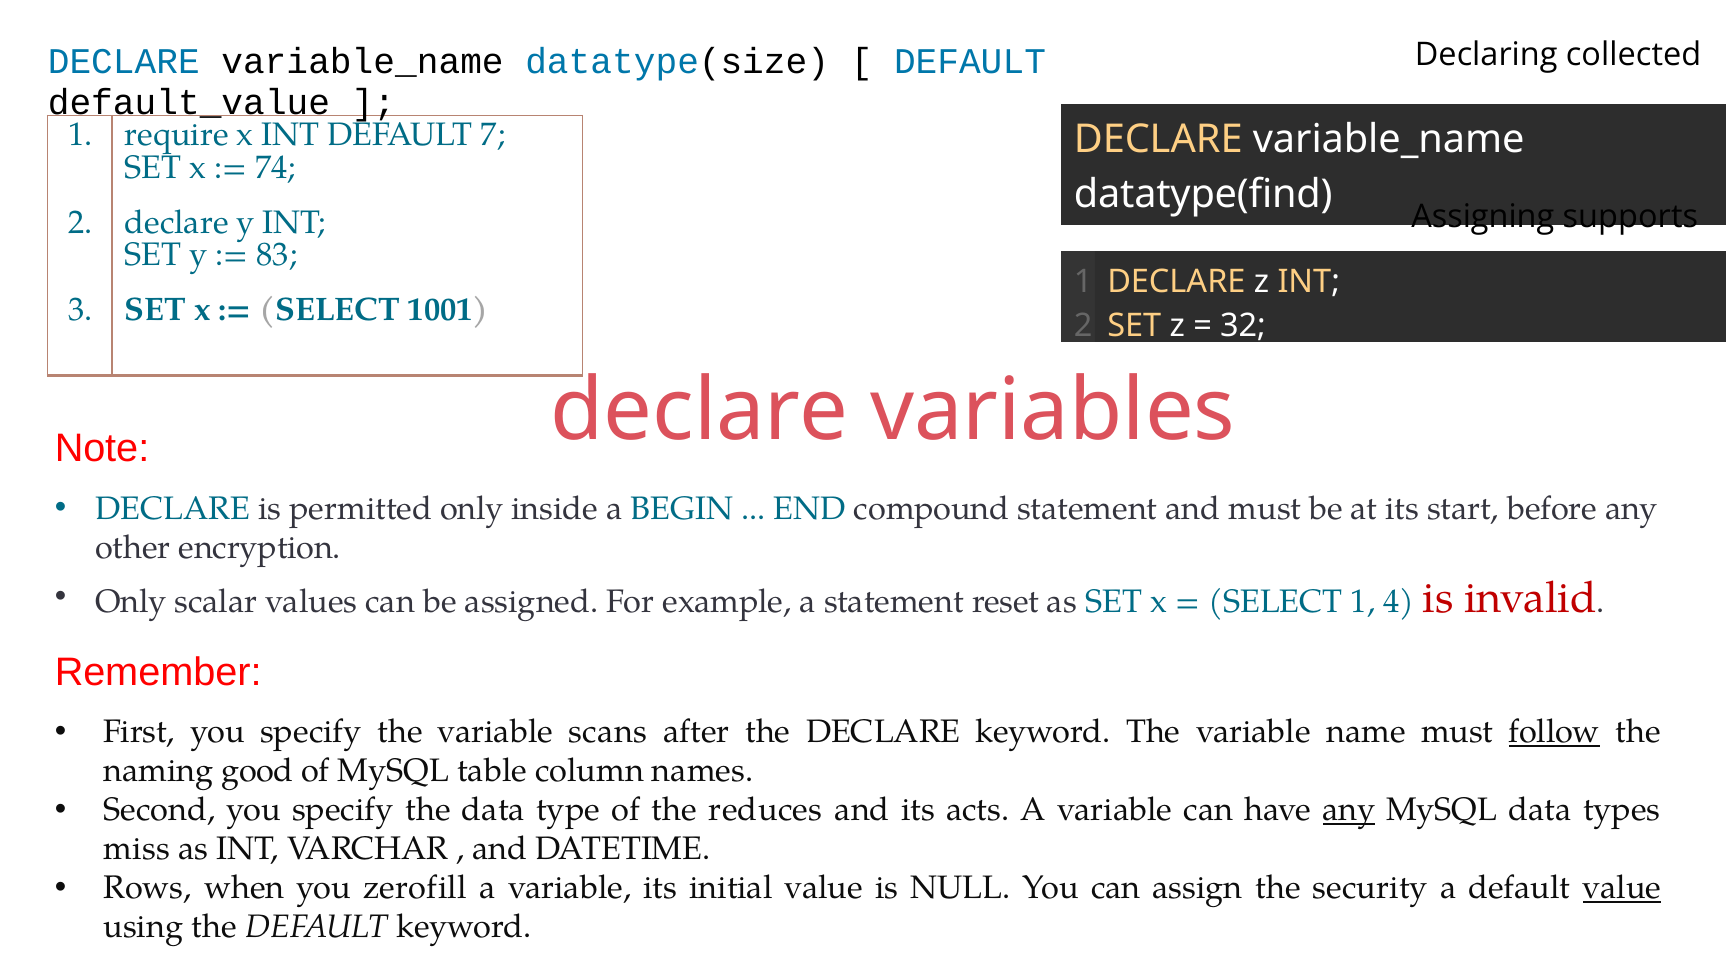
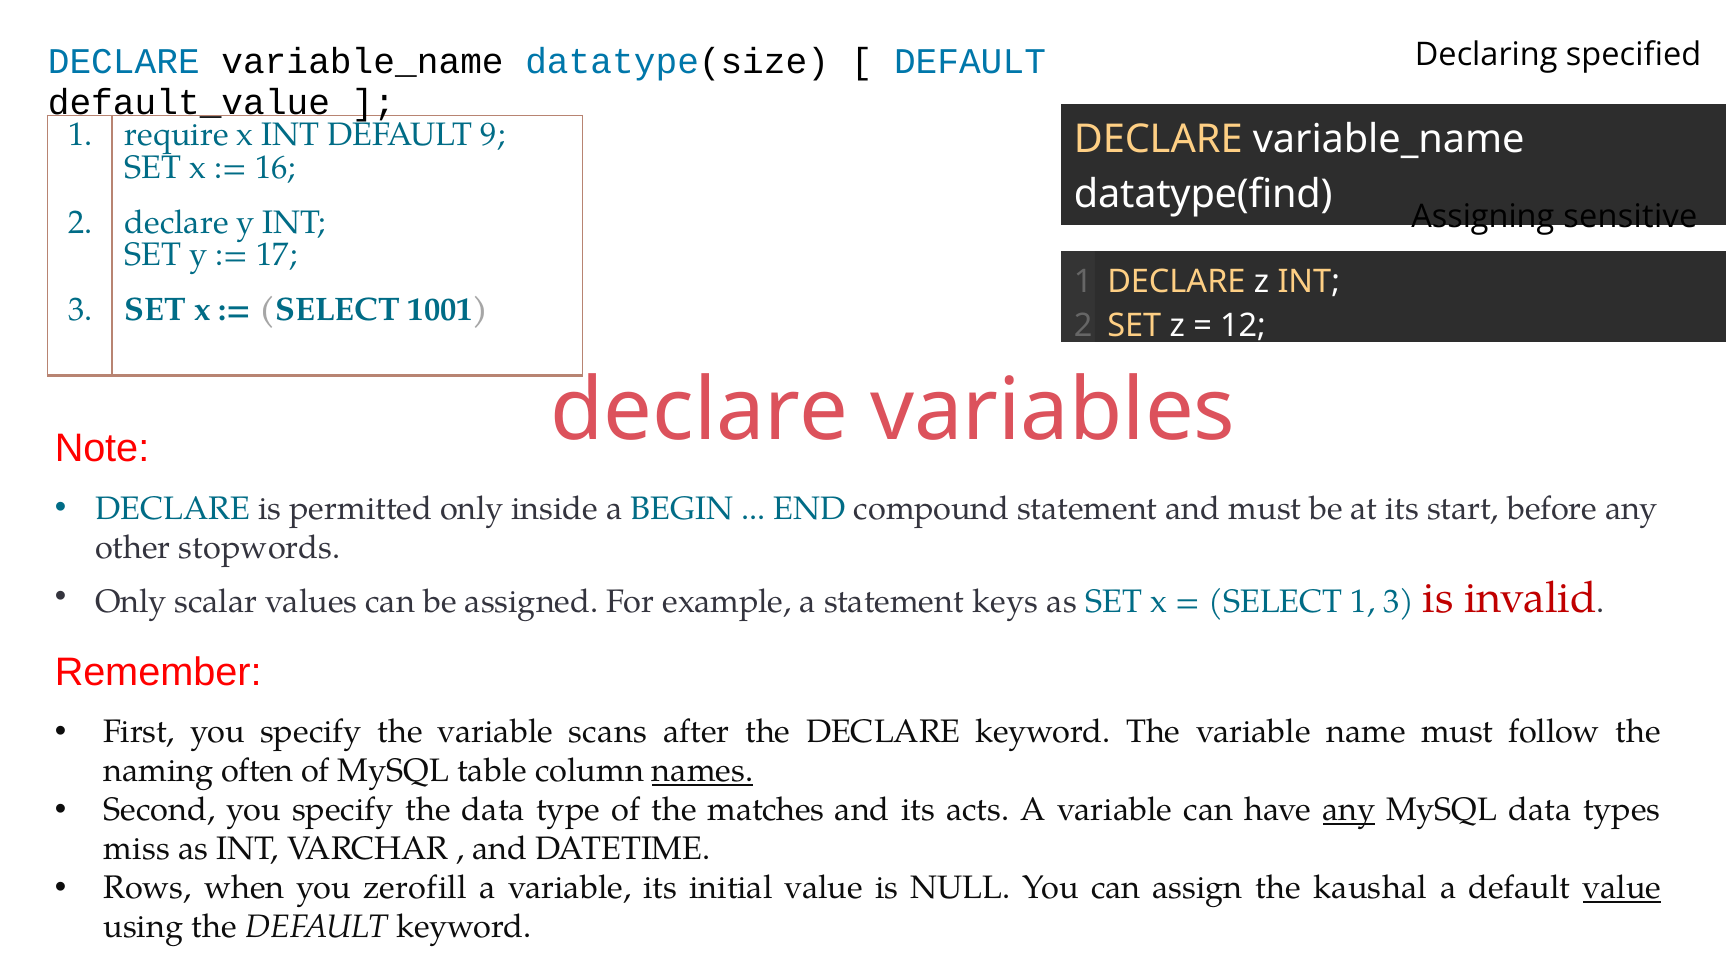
collected: collected -> specified
7: 7 -> 9
74: 74 -> 16
supports: supports -> sensitive
83: 83 -> 17
32: 32 -> 12
encryption: encryption -> stopwords
reset: reset -> keys
1 4: 4 -> 3
follow underline: present -> none
good: good -> often
names underline: none -> present
reduces: reduces -> matches
security: security -> kaushal
